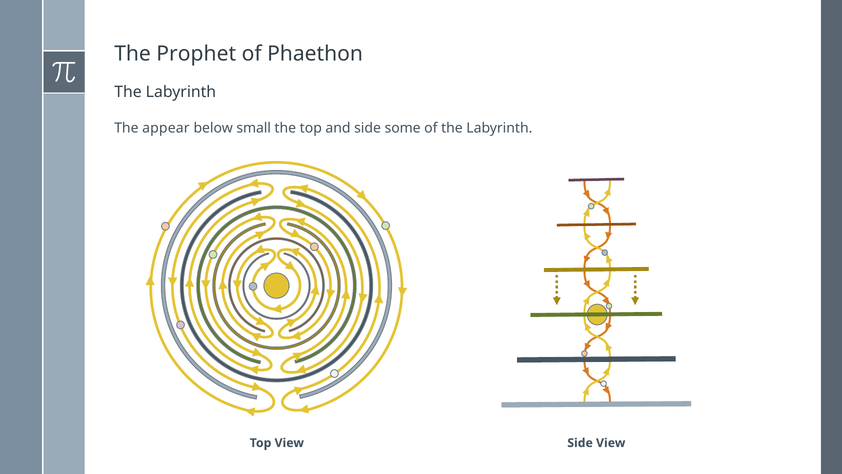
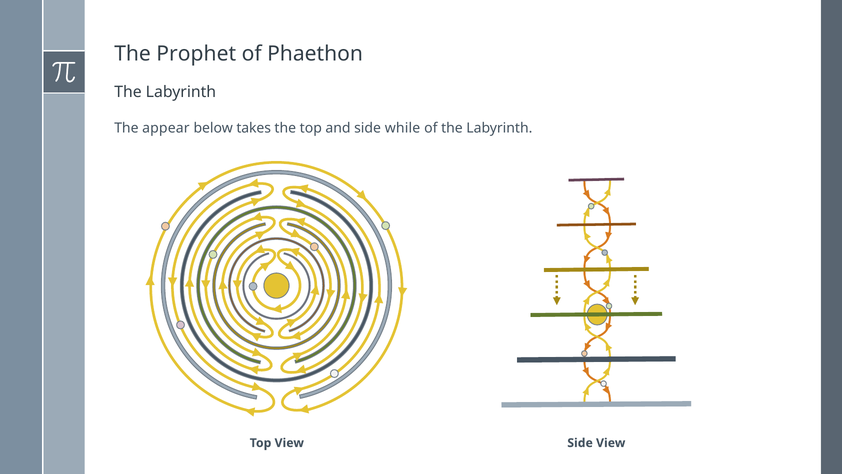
small: small -> takes
some: some -> while
